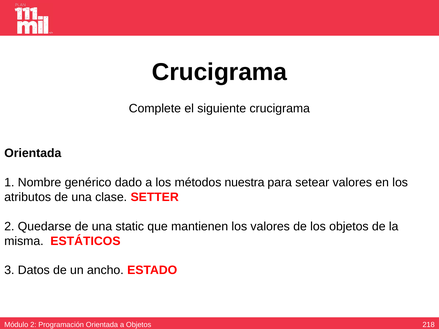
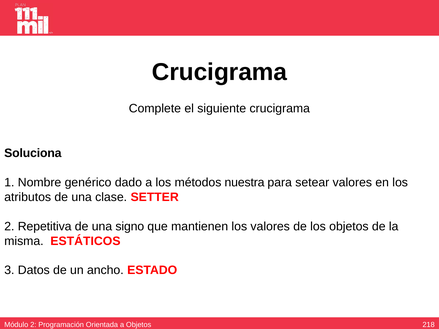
Orientada at (33, 153): Orientada -> Soluciona
Quedarse: Quedarse -> Repetitiva
static: static -> signo
